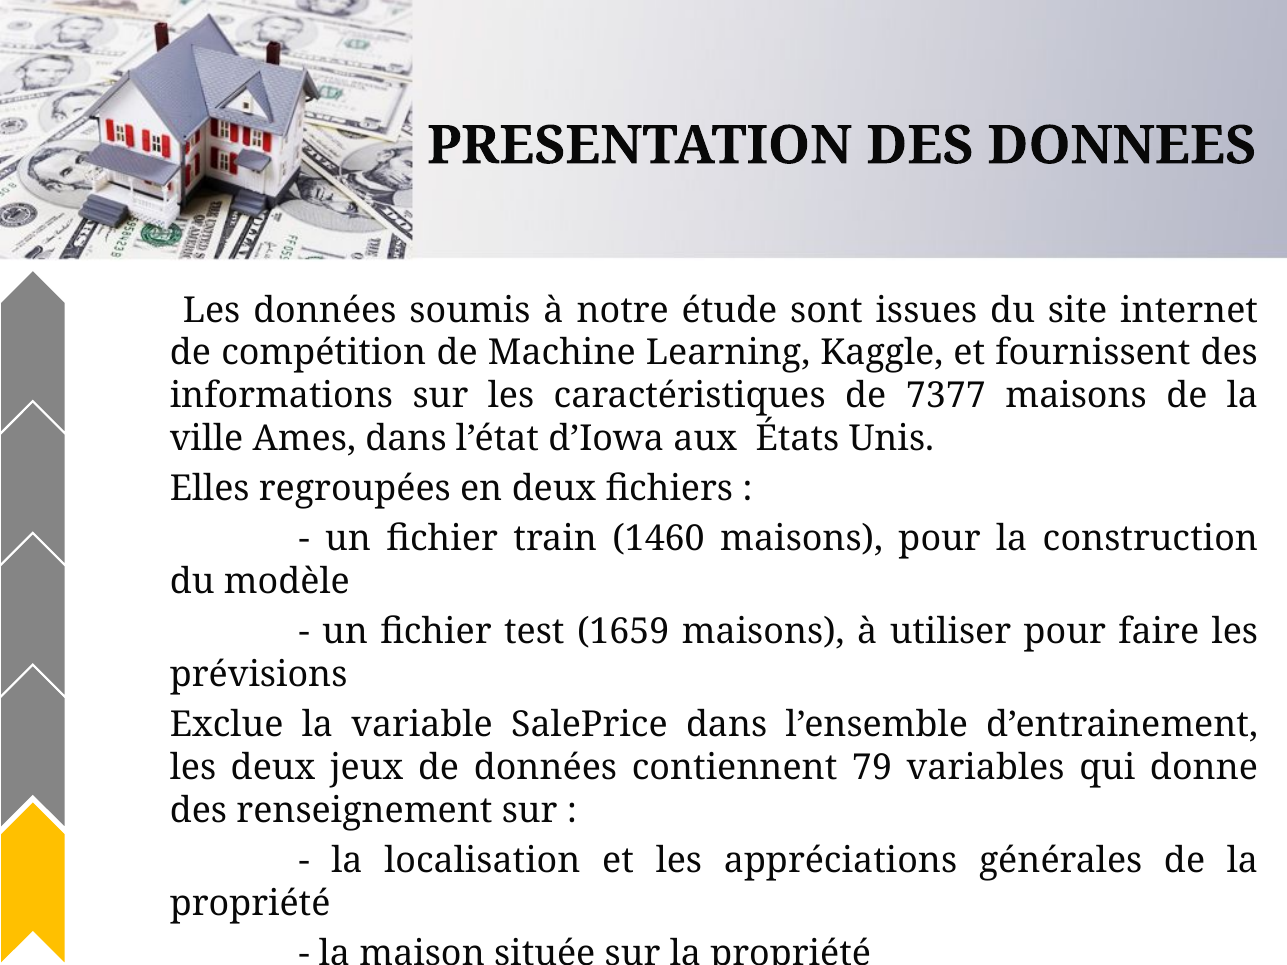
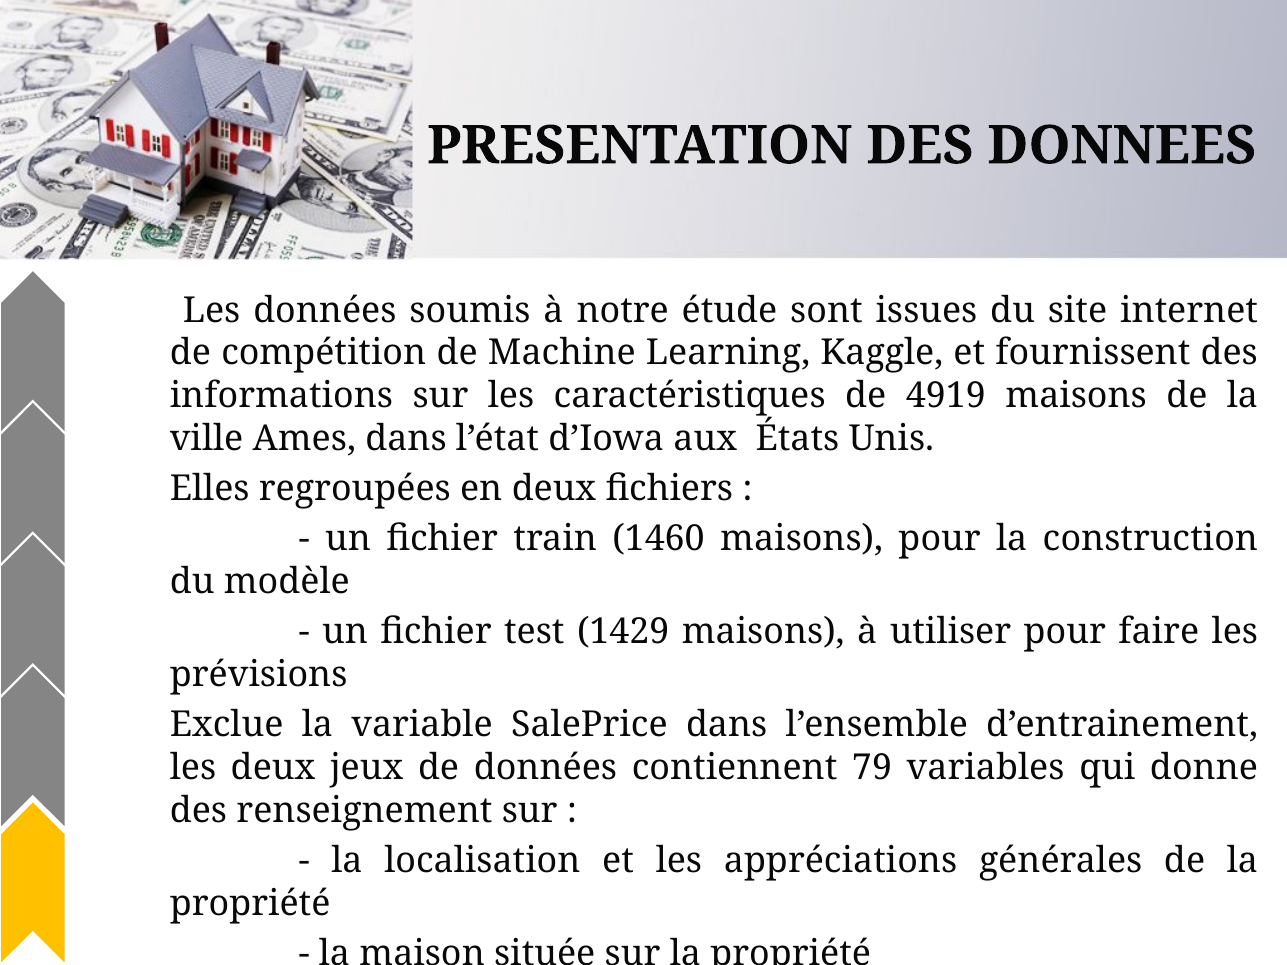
7377: 7377 -> 4919
1659: 1659 -> 1429
